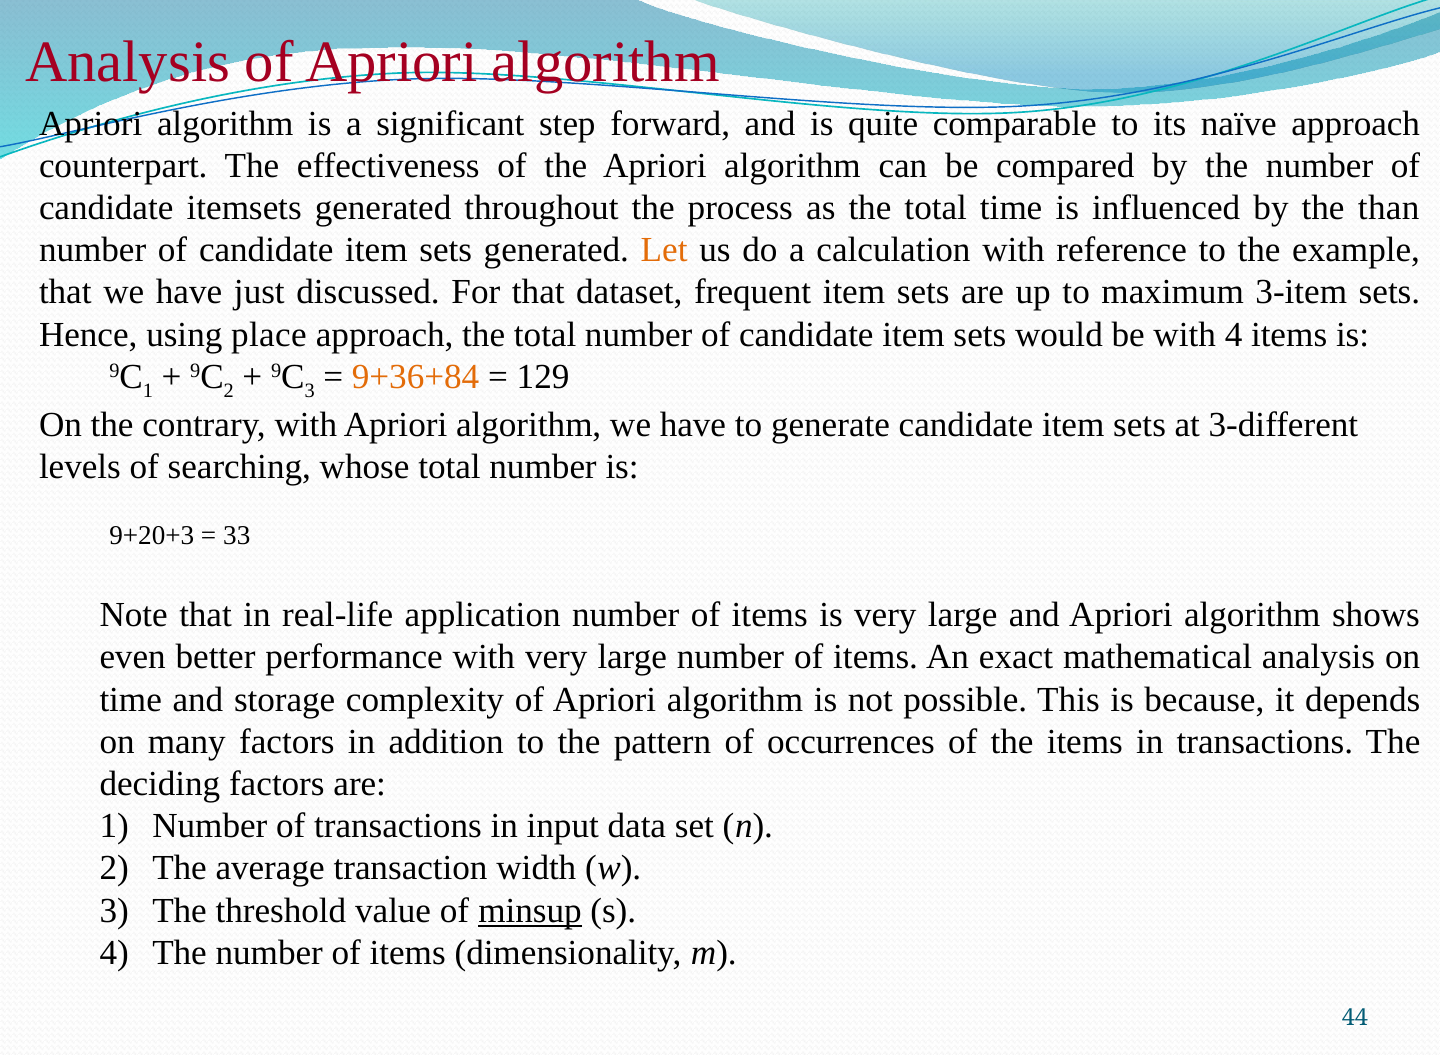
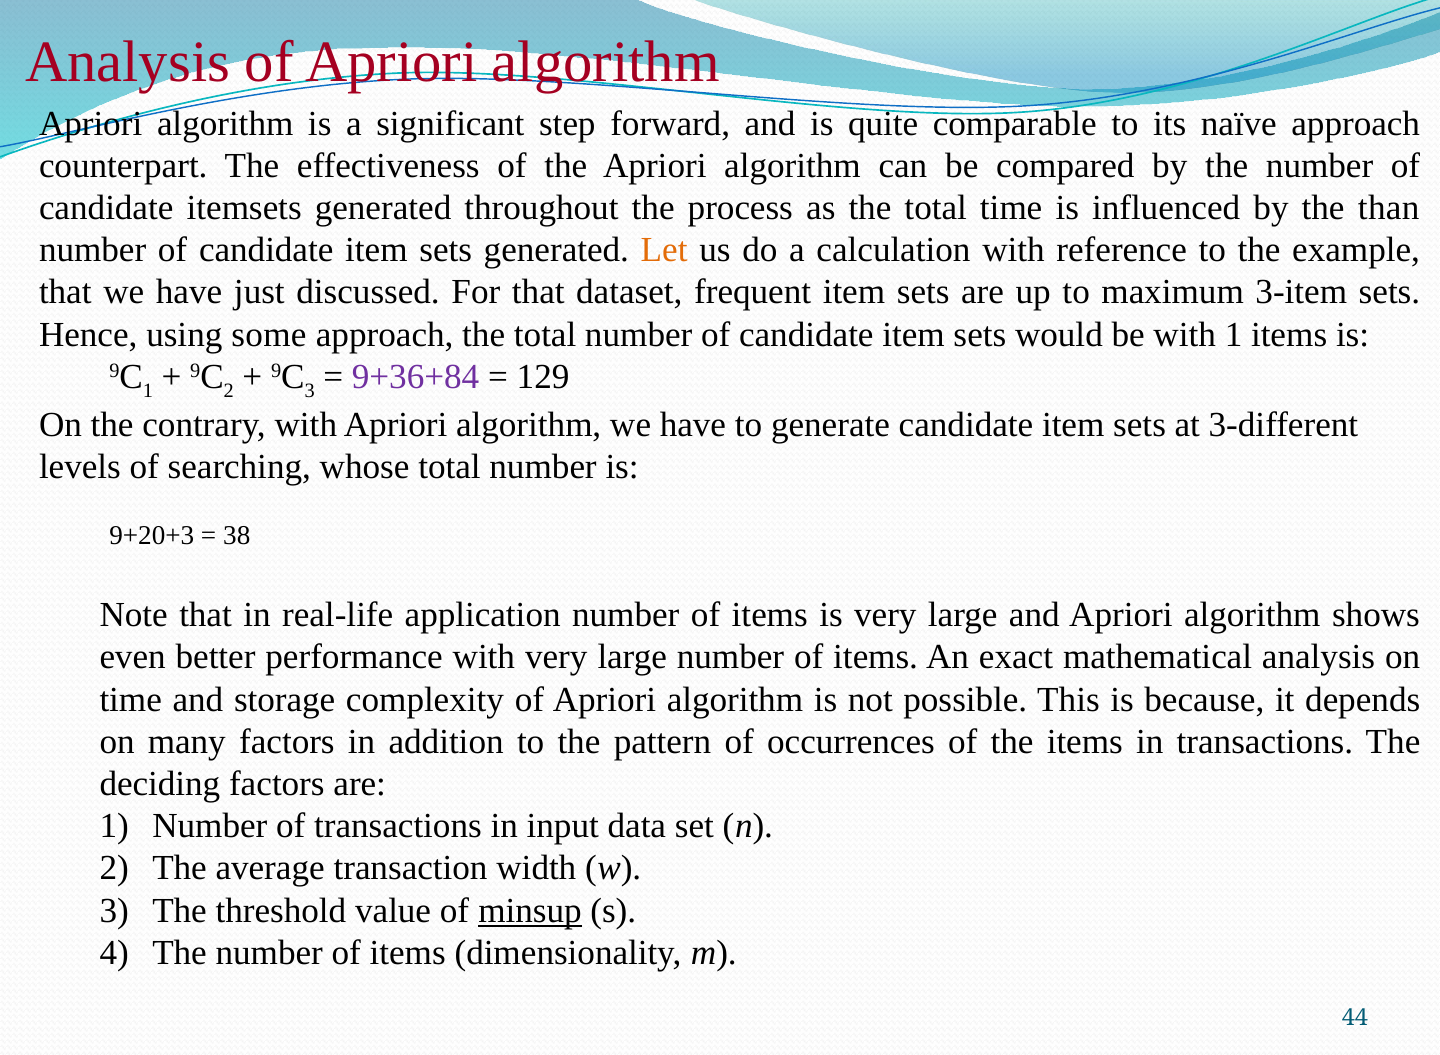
place: place -> some
with 4: 4 -> 1
9+36+84 colour: orange -> purple
33: 33 -> 38
